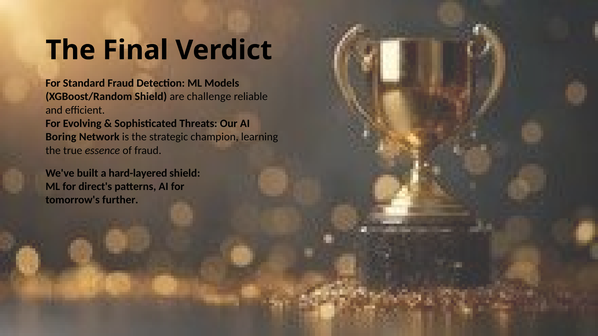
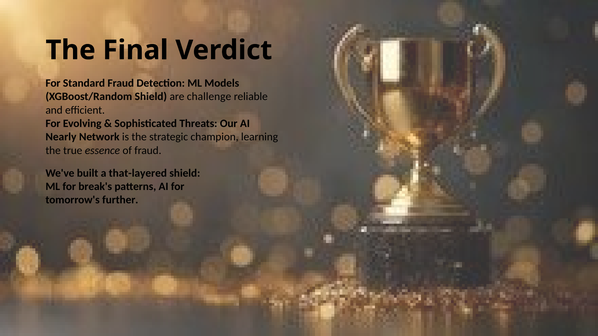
Boring: Boring -> Nearly
hard-layered: hard-layered -> that-layered
direct's: direct's -> break's
